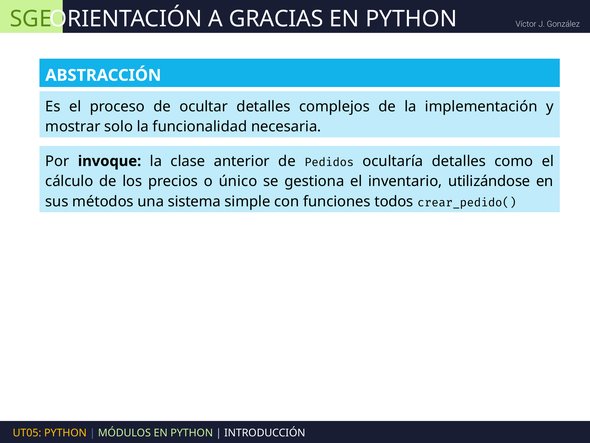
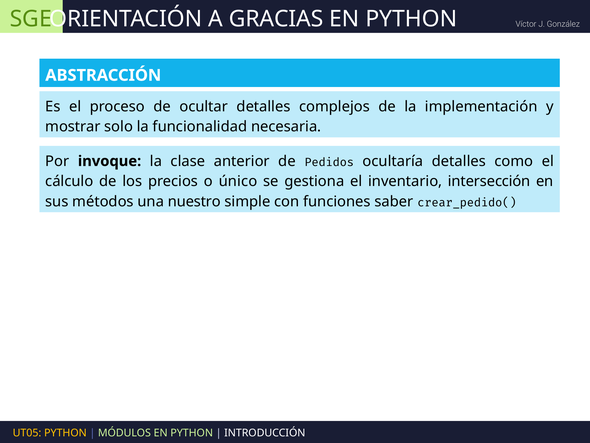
utilizándose: utilizándose -> intersección
sistema: sistema -> nuestro
todos: todos -> saber
